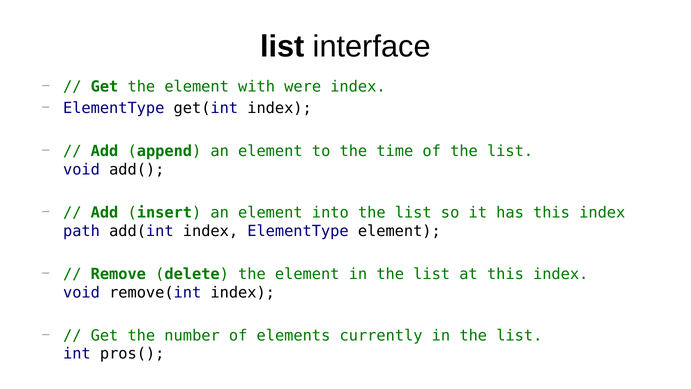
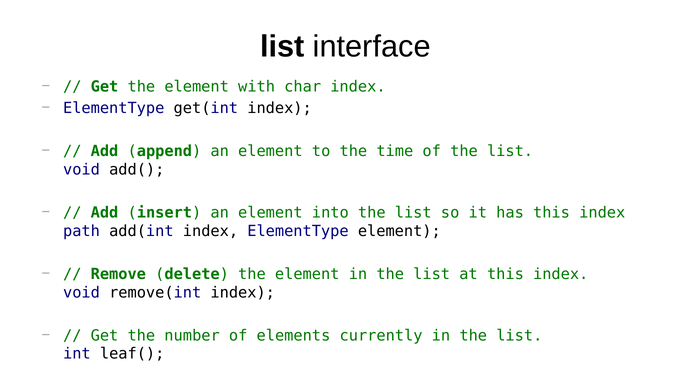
were: were -> char
pros(: pros( -> leaf(
